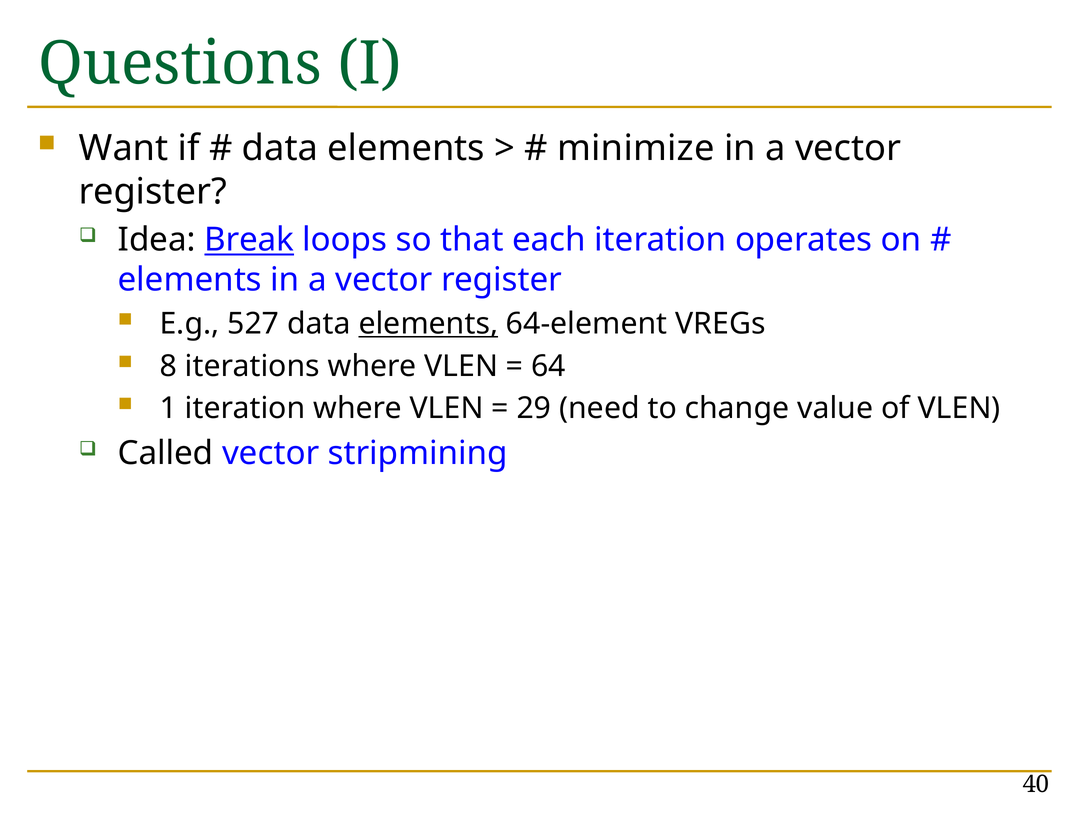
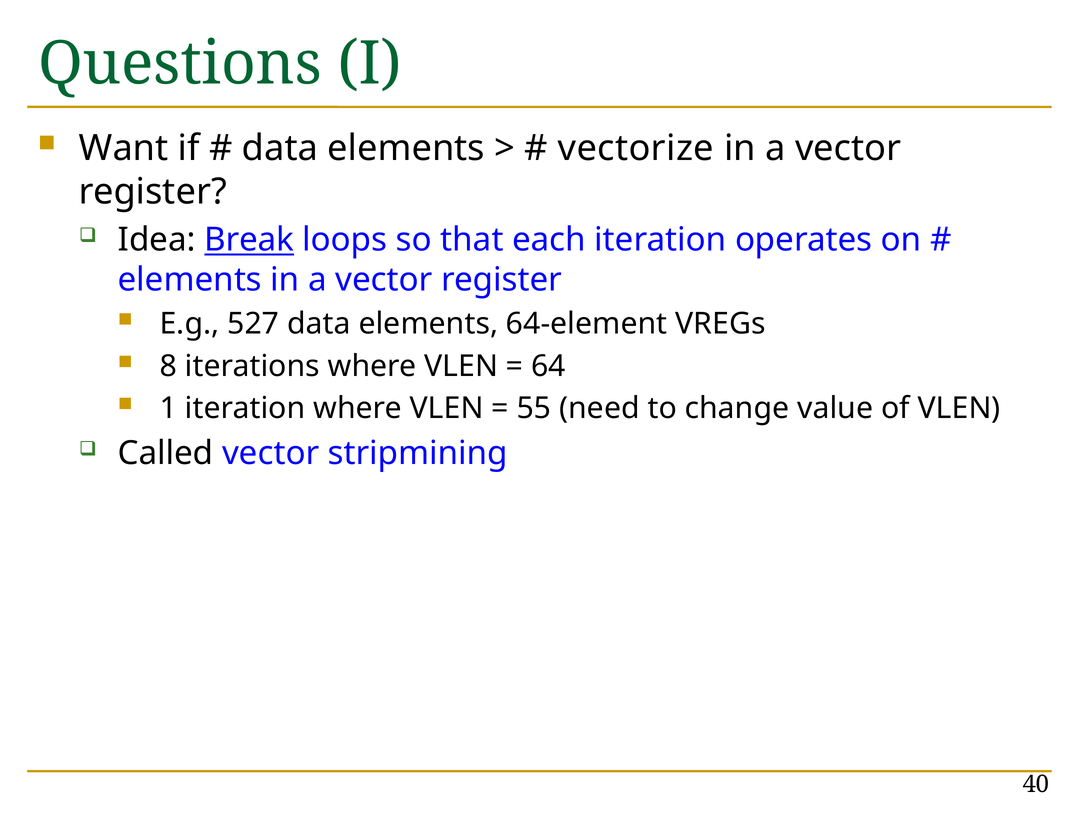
minimize: minimize -> vectorize
elements at (428, 324) underline: present -> none
29: 29 -> 55
